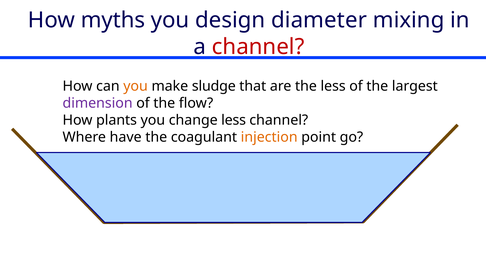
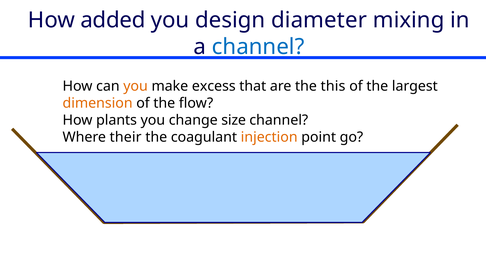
myths: myths -> added
channel at (258, 47) colour: red -> blue
sludge: sludge -> excess
the less: less -> this
dimension colour: purple -> orange
change less: less -> size
have: have -> their
